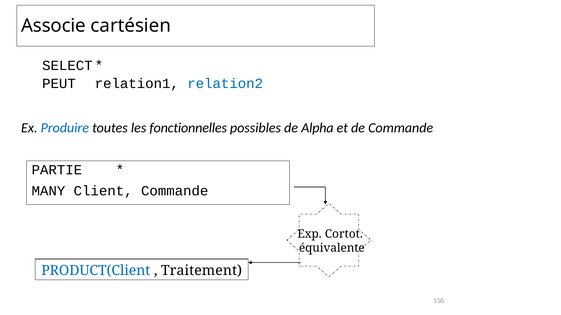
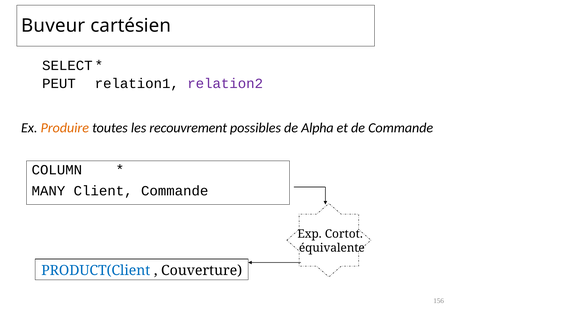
Associe: Associe -> Buveur
relation2 colour: blue -> purple
Produire colour: blue -> orange
fonctionnelles: fonctionnelles -> recouvrement
PARTIE: PARTIE -> COLUMN
Traitement: Traitement -> Couverture
